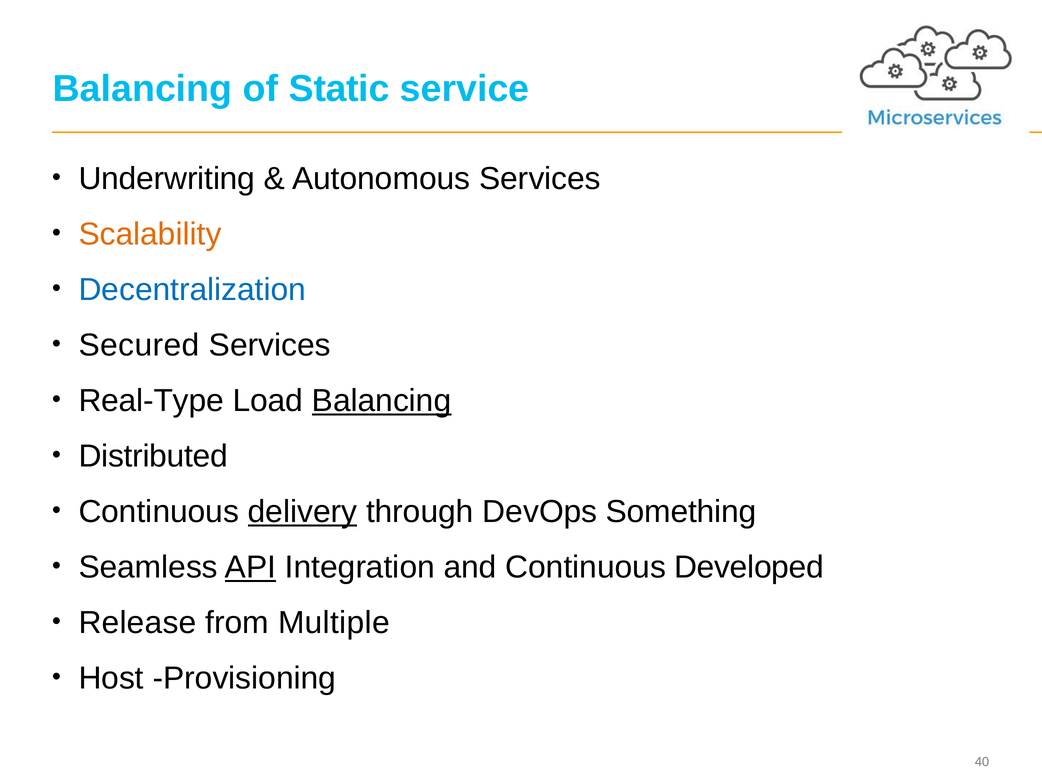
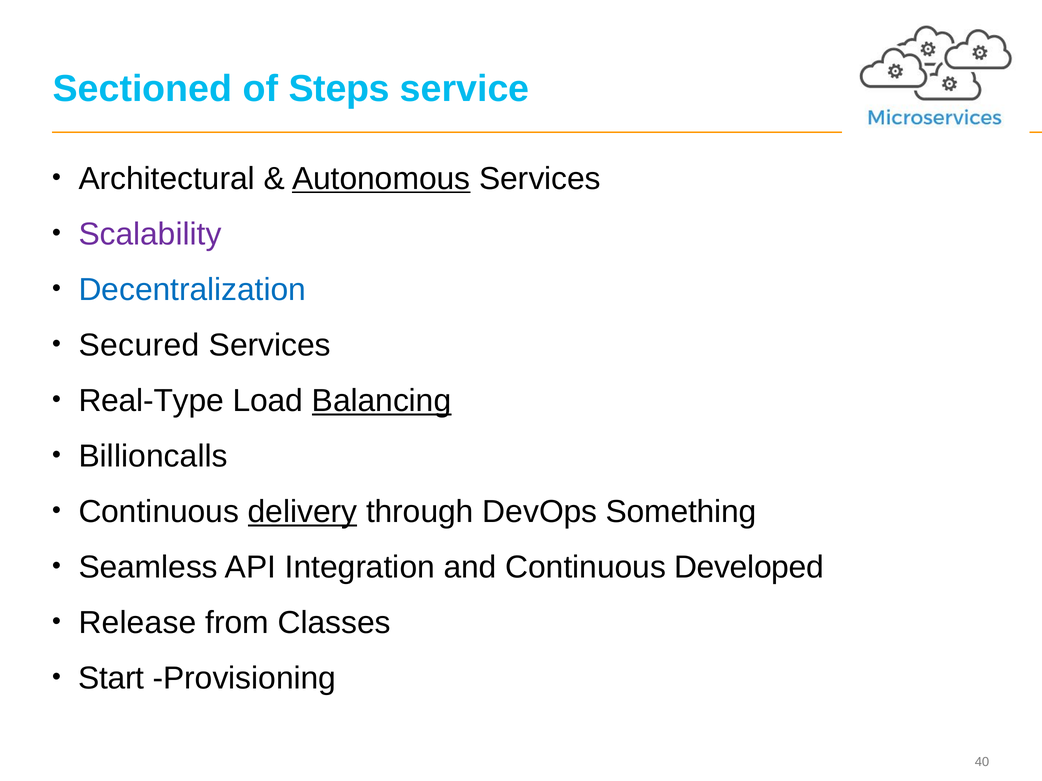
Balancing at (142, 89): Balancing -> Sectioned
Static: Static -> Steps
Underwriting: Underwriting -> Architectural
Autonomous underline: none -> present
Scalability colour: orange -> purple
Distributed: Distributed -> Billioncalls
API underline: present -> none
Multiple: Multiple -> Classes
Host: Host -> Start
